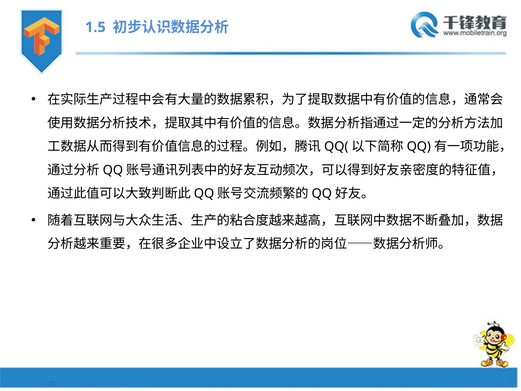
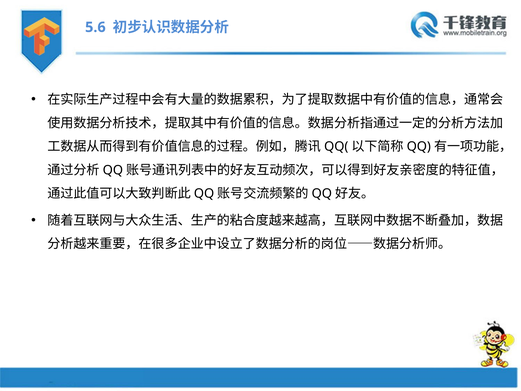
1.5: 1.5 -> 5.6
